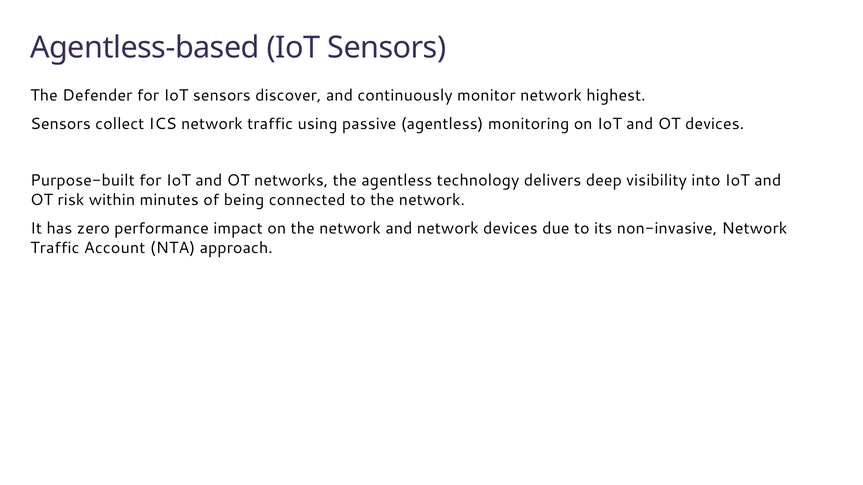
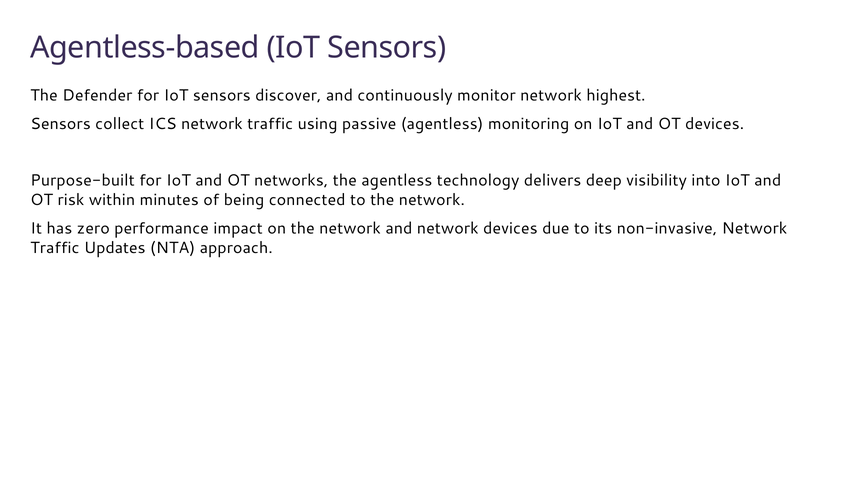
Account: Account -> Updates
